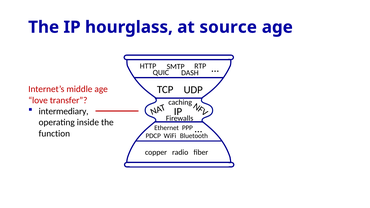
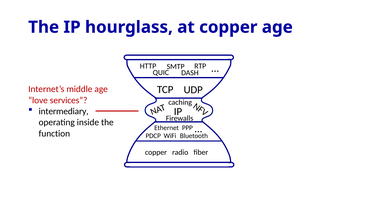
at source: source -> copper
transfer: transfer -> services
